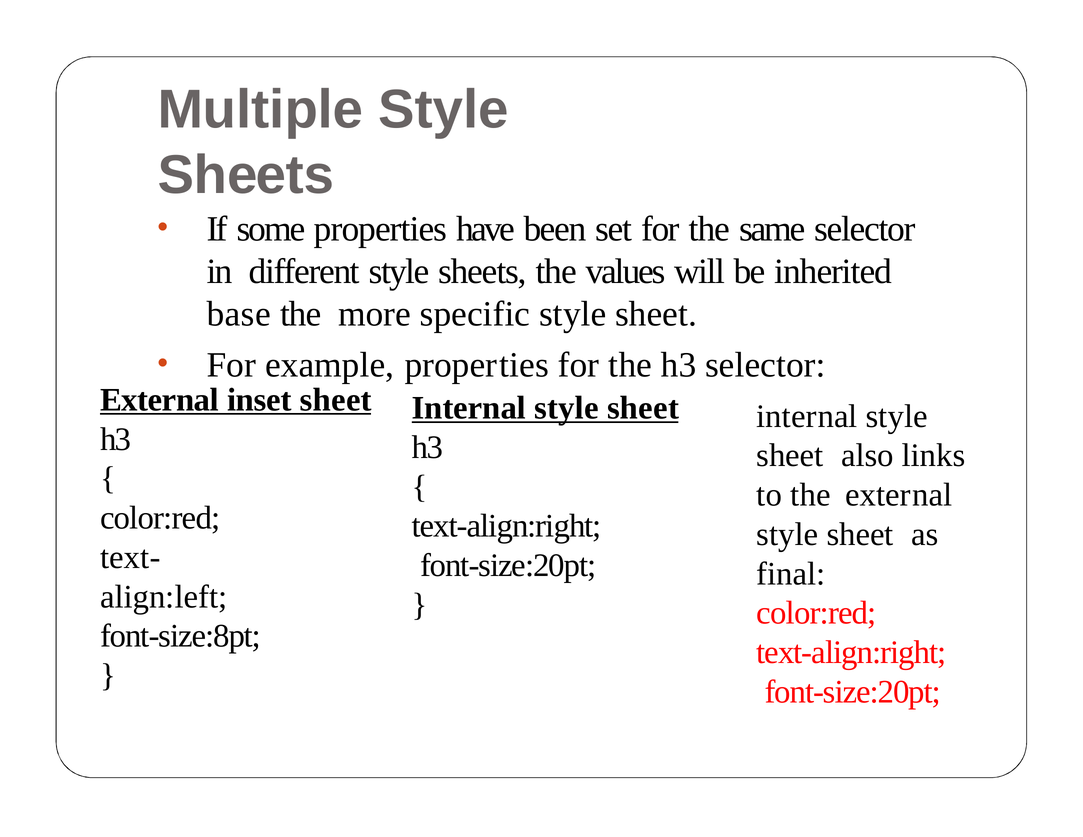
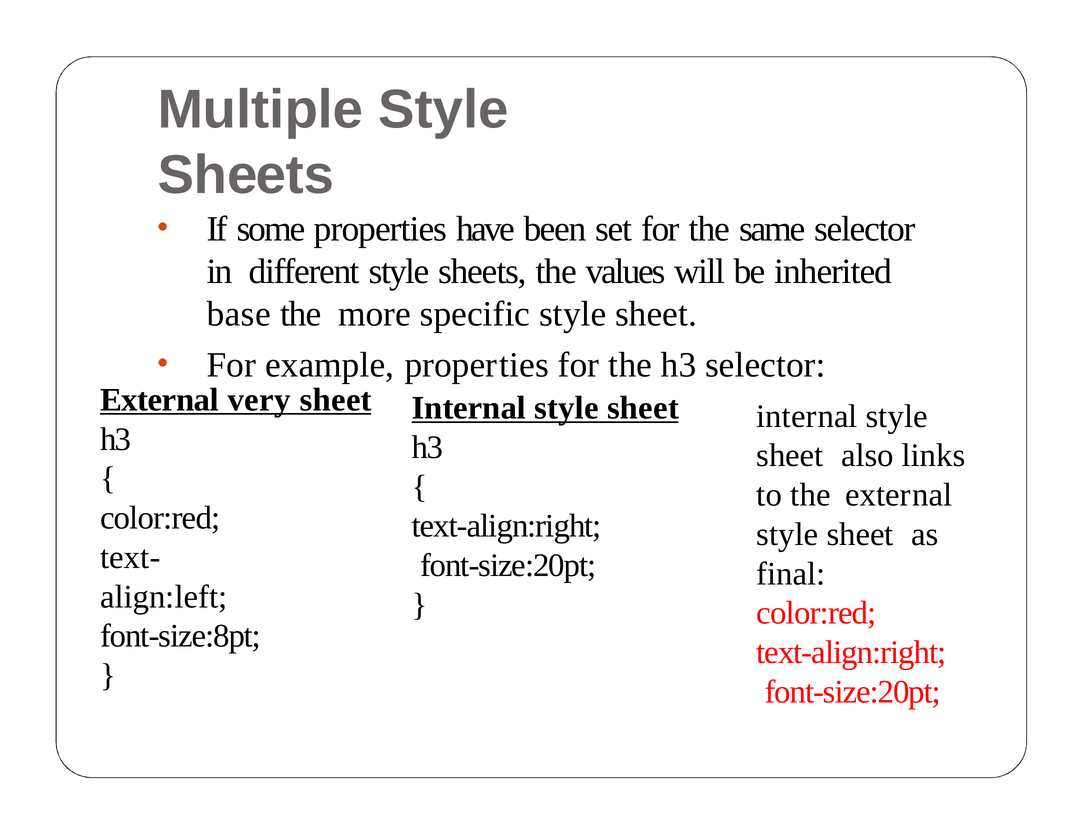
inset: inset -> very
